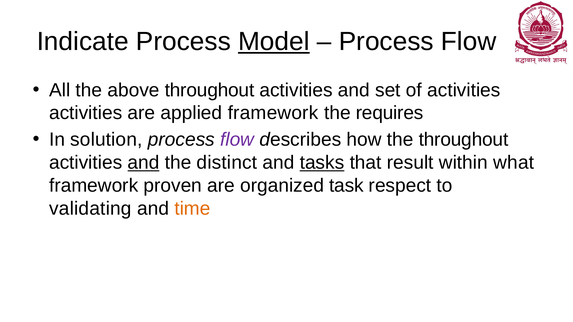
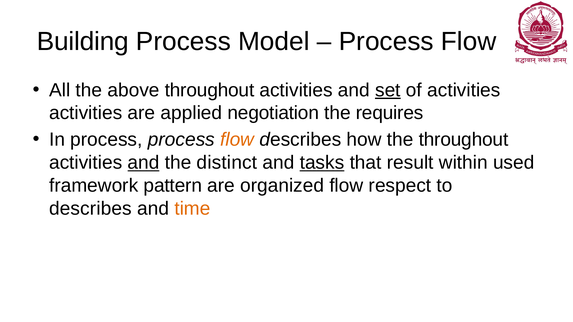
Indicate: Indicate -> Building
Model underline: present -> none
set underline: none -> present
applied framework: framework -> negotiation
In solution: solution -> process
flow at (237, 140) colour: purple -> orange
what: what -> used
proven: proven -> pattern
organized task: task -> flow
validating at (90, 209): validating -> describes
